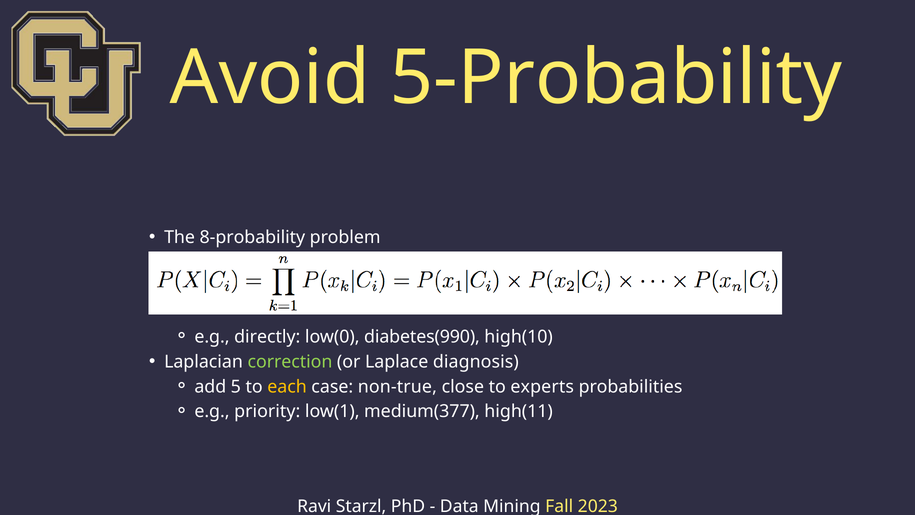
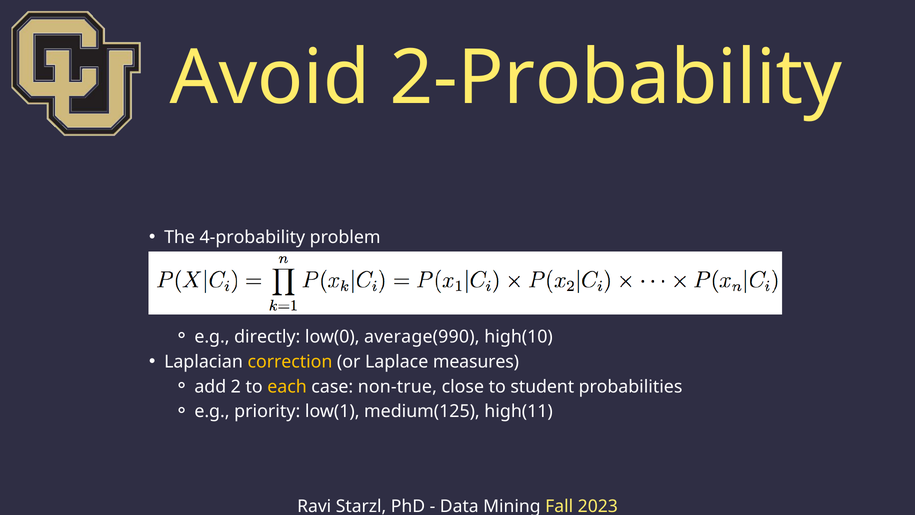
5-Probability: 5-Probability -> 2-Probability
8-probability: 8-probability -> 4-probability
diabetes(990: diabetes(990 -> average(990
correction colour: light green -> yellow
diagnosis: diagnosis -> measures
5: 5 -> 2
experts: experts -> student
medium(377: medium(377 -> medium(125
